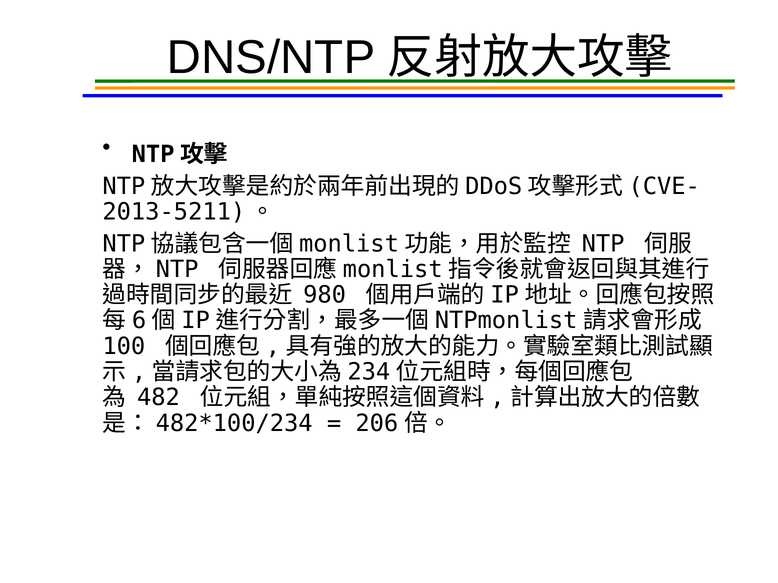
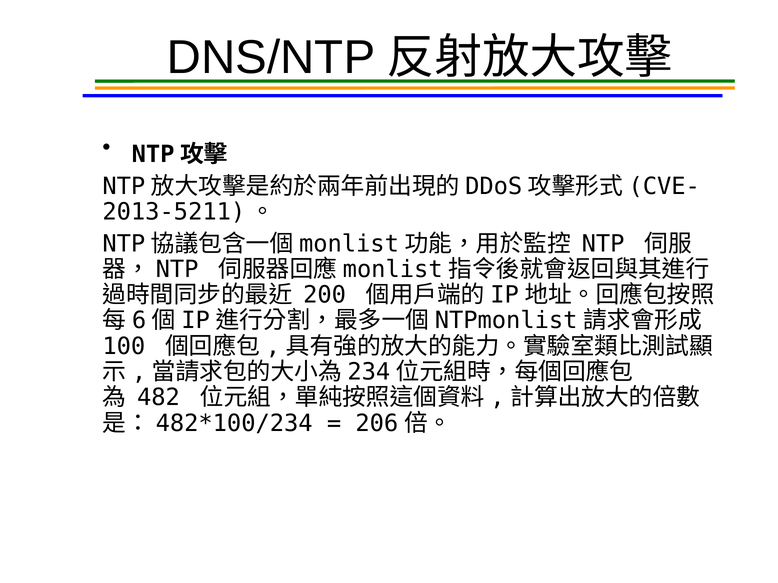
980: 980 -> 200
